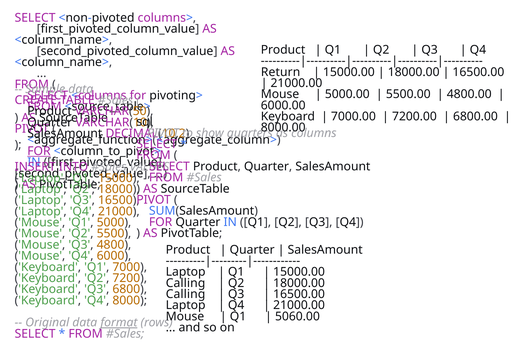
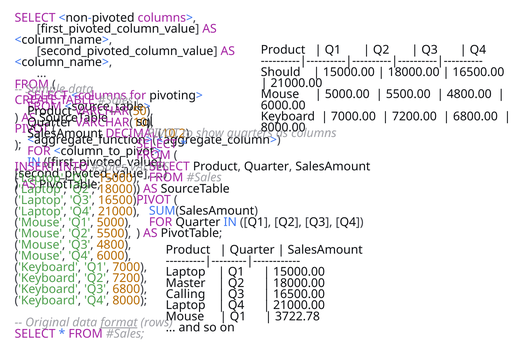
Return: Return -> Should
FOR at (39, 151) underline: present -> none
Calling at (186, 283): Calling -> Master
5060.00: 5060.00 -> 3722.78
